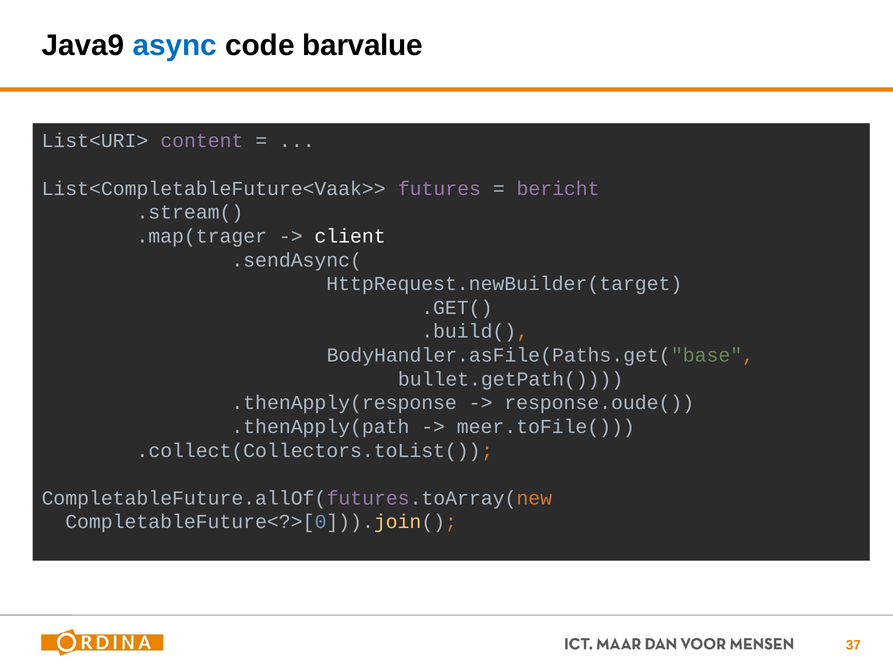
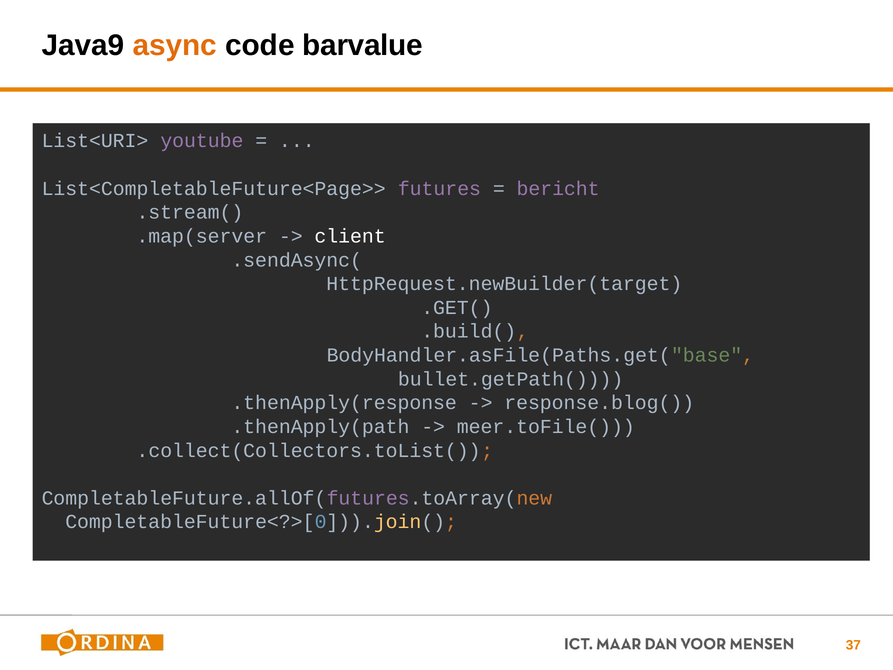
async colour: blue -> orange
content: content -> youtube
List<CompletableFuture<Vaak>>: List<CompletableFuture<Vaak>> -> List<CompletableFuture<Page>>
.map(trager: .map(trager -> .map(server
response.oude(: response.oude( -> response.blog(
